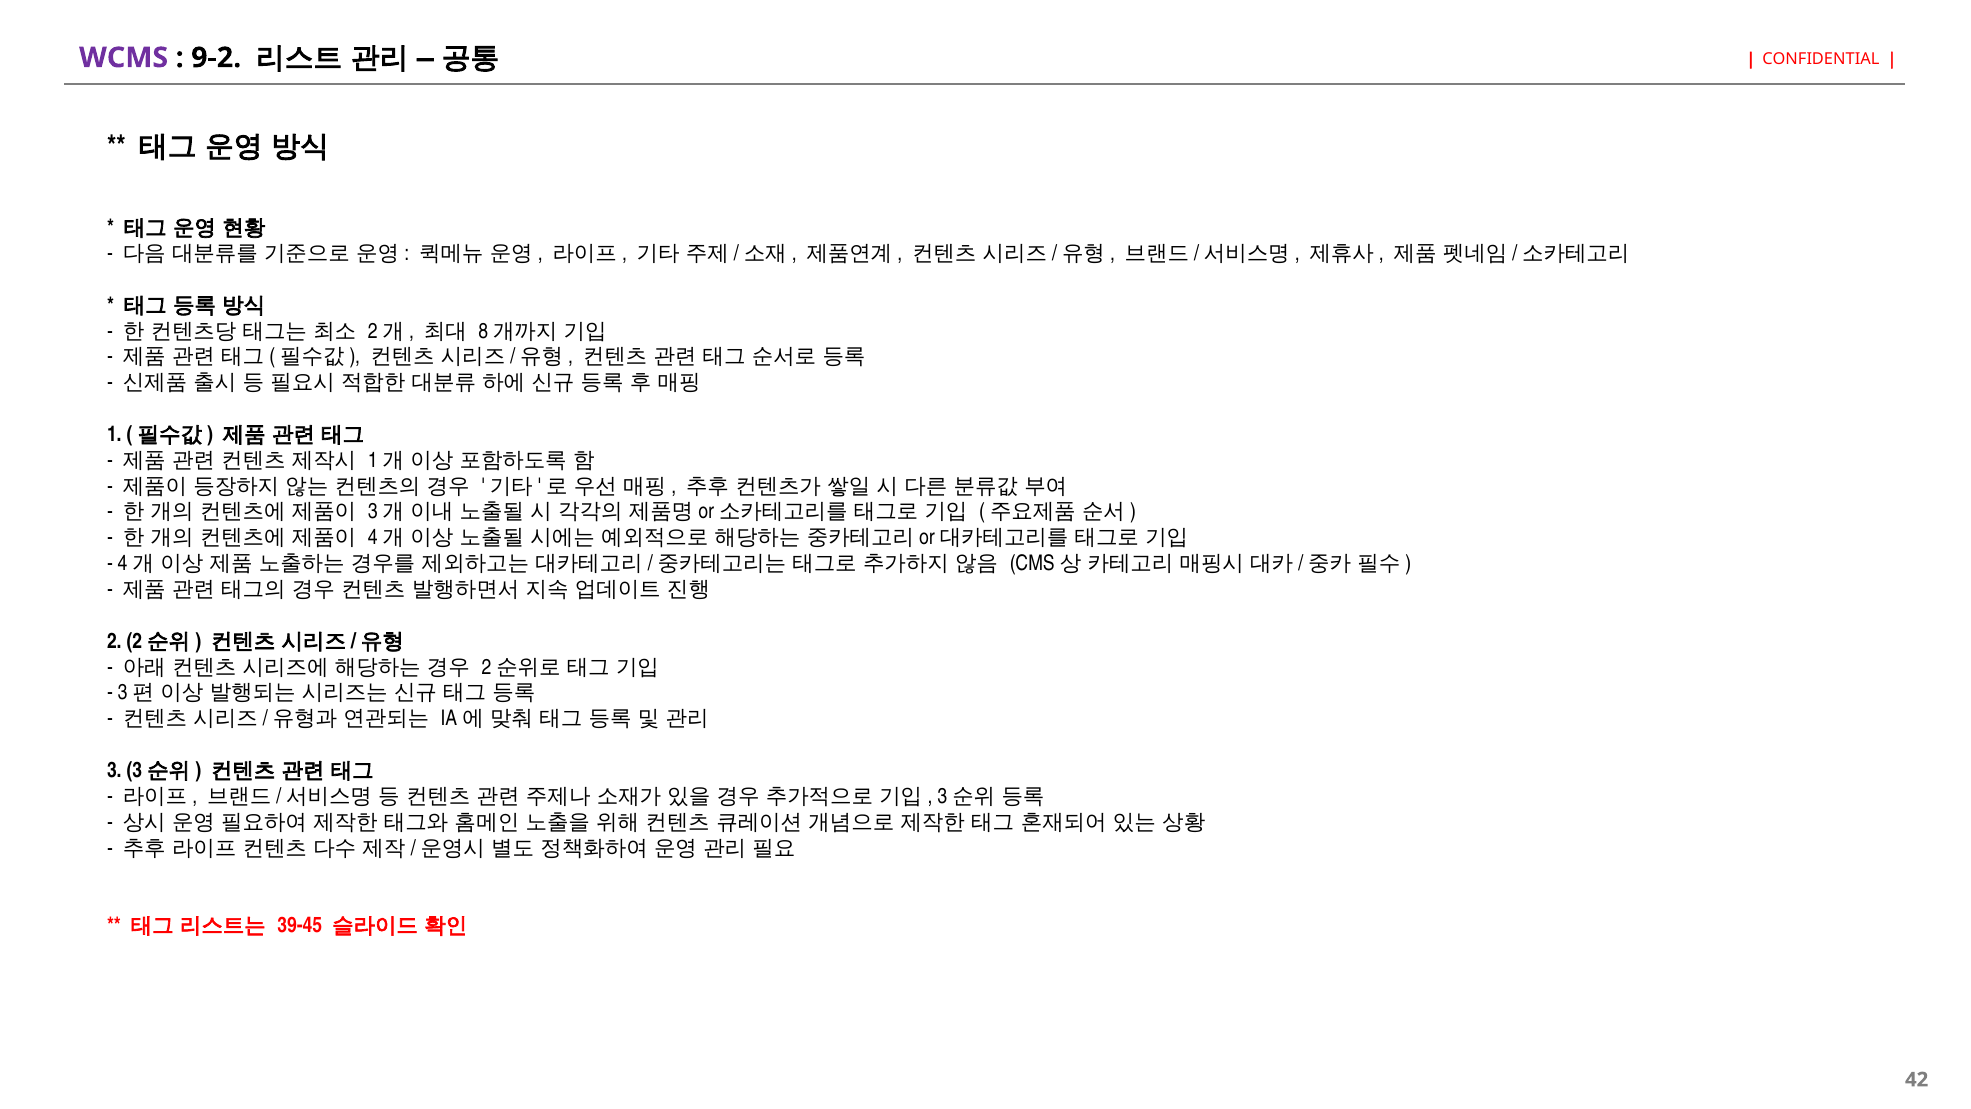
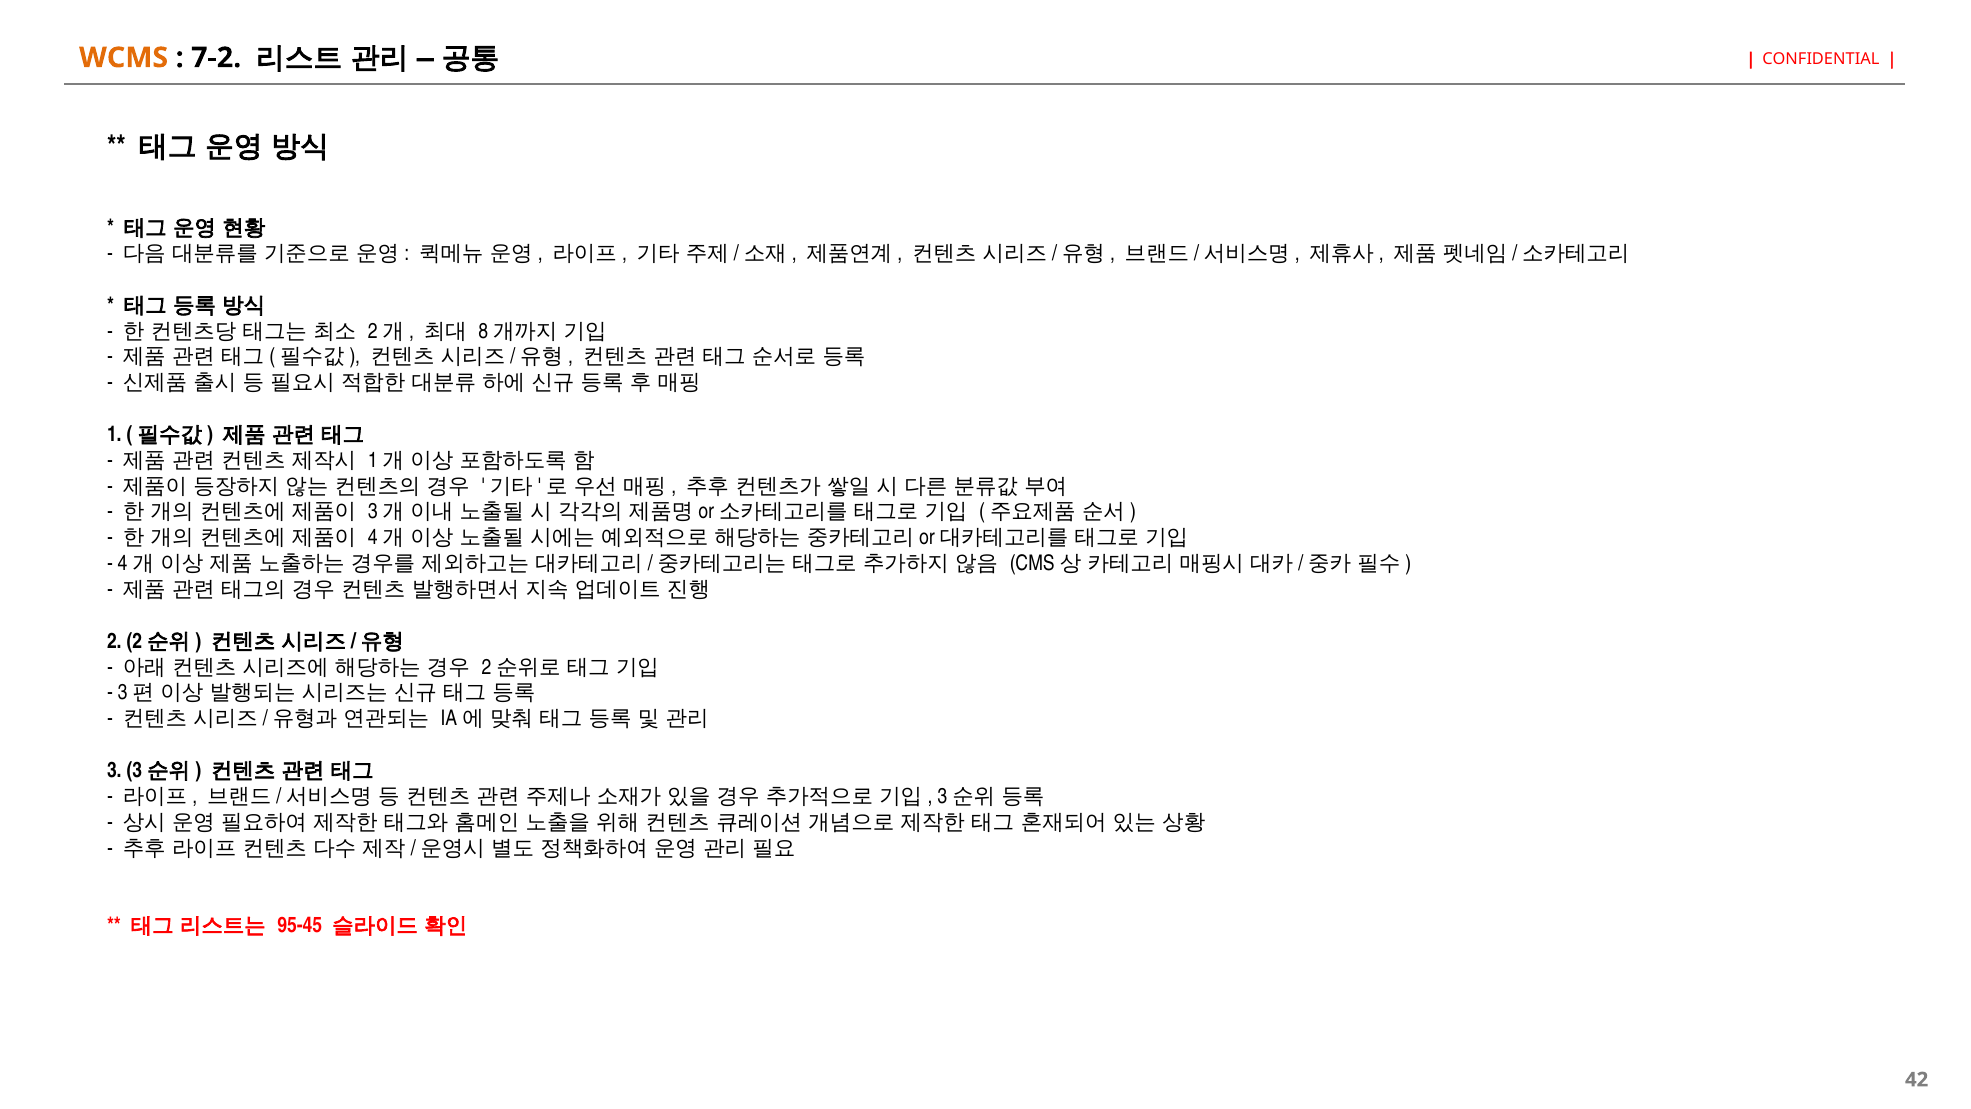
WCMS colour: purple -> orange
9-2: 9-2 -> 7-2
39-45: 39-45 -> 95-45
